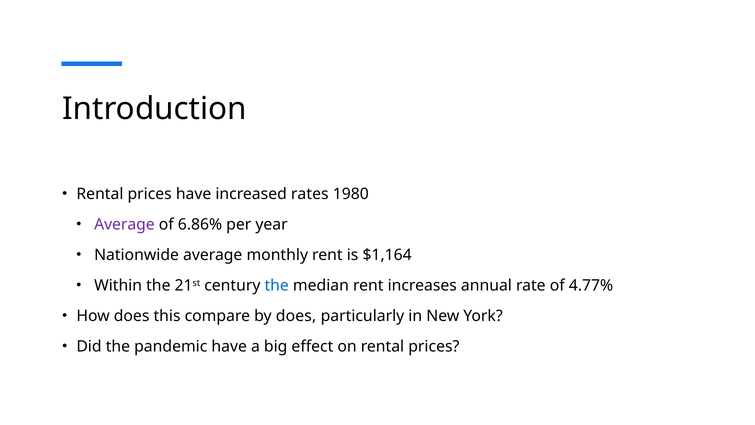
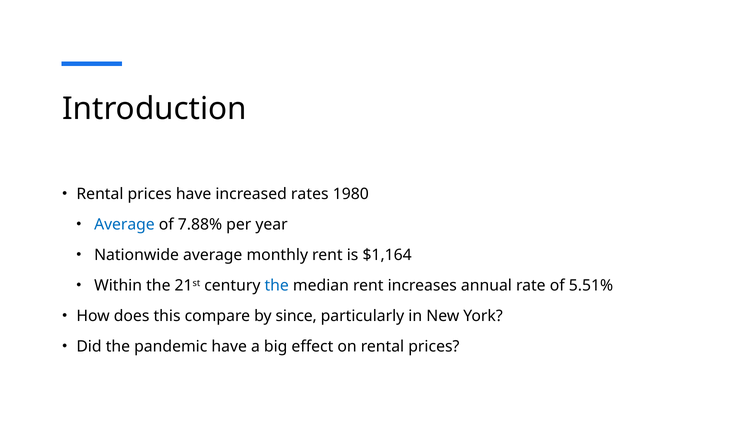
Average at (124, 224) colour: purple -> blue
6.86%: 6.86% -> 7.88%
4.77%: 4.77% -> 5.51%
by does: does -> since
